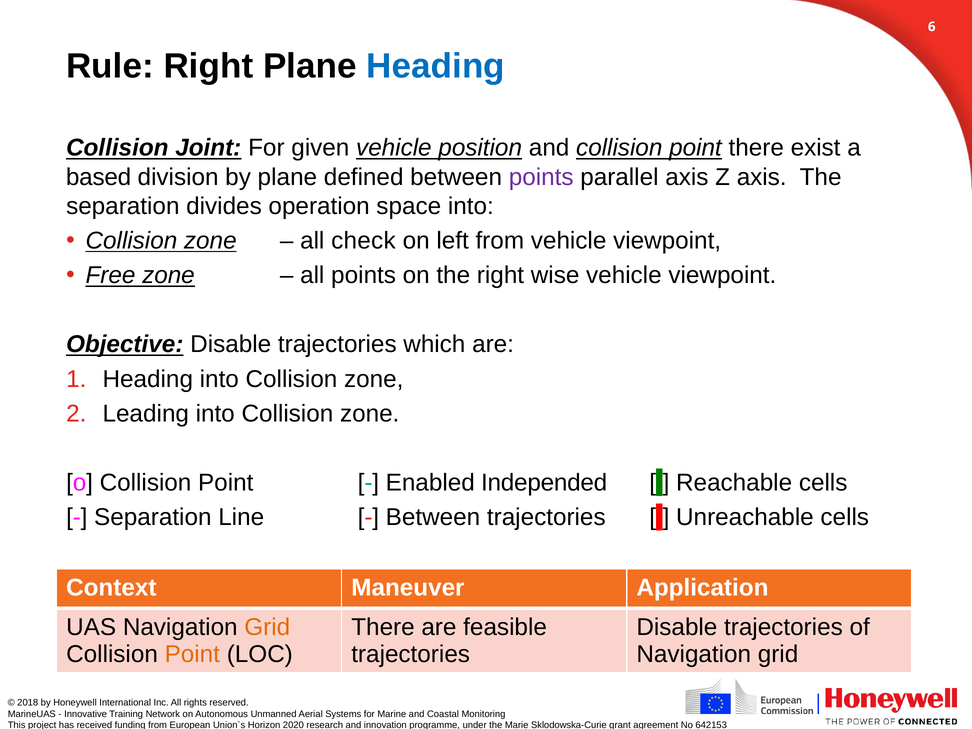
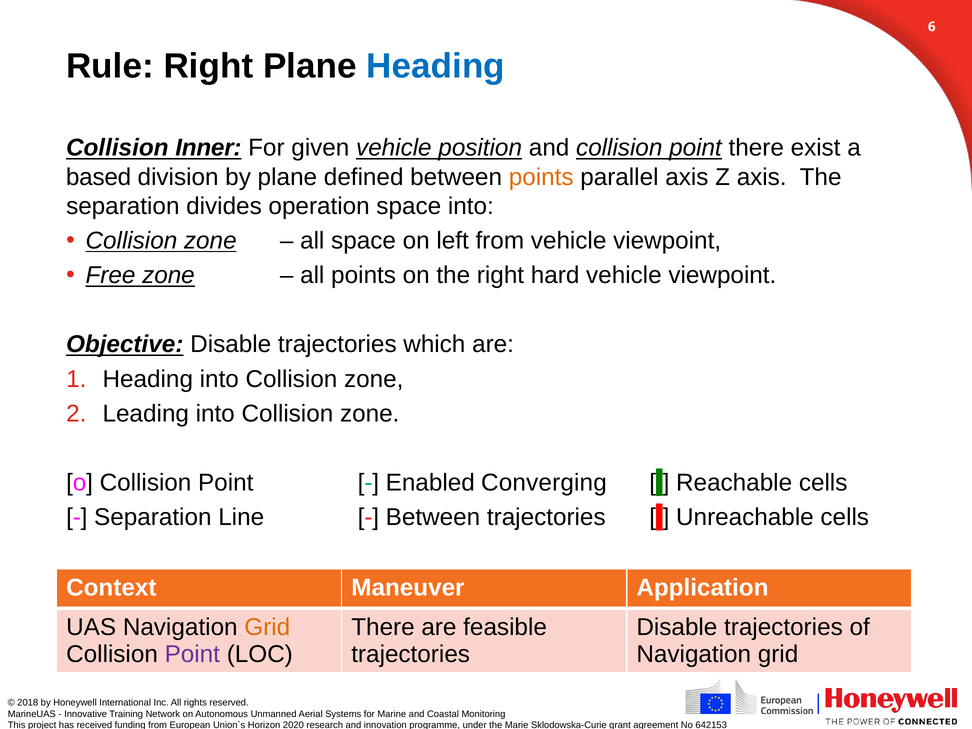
Joint: Joint -> Inner
points at (541, 177) colour: purple -> orange
all check: check -> space
wise: wise -> hard
Independed: Independed -> Converging
Point at (192, 654) colour: orange -> purple
